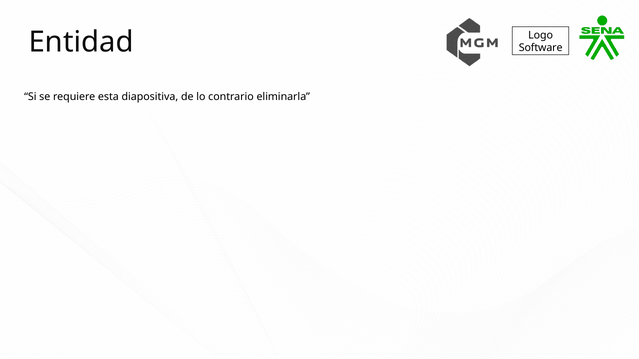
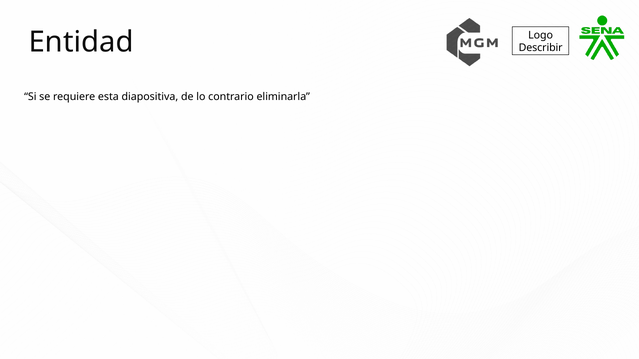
Software: Software -> Describir
